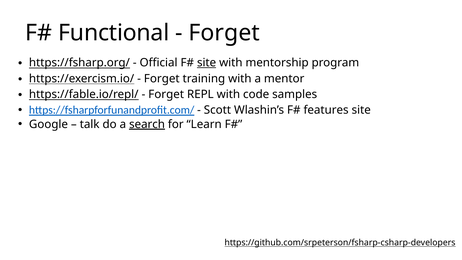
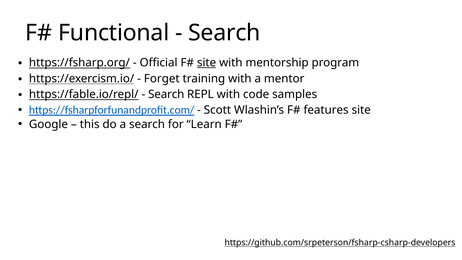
Forget at (224, 33): Forget -> Search
Forget at (166, 94): Forget -> Search
talk: talk -> this
search at (147, 124) underline: present -> none
